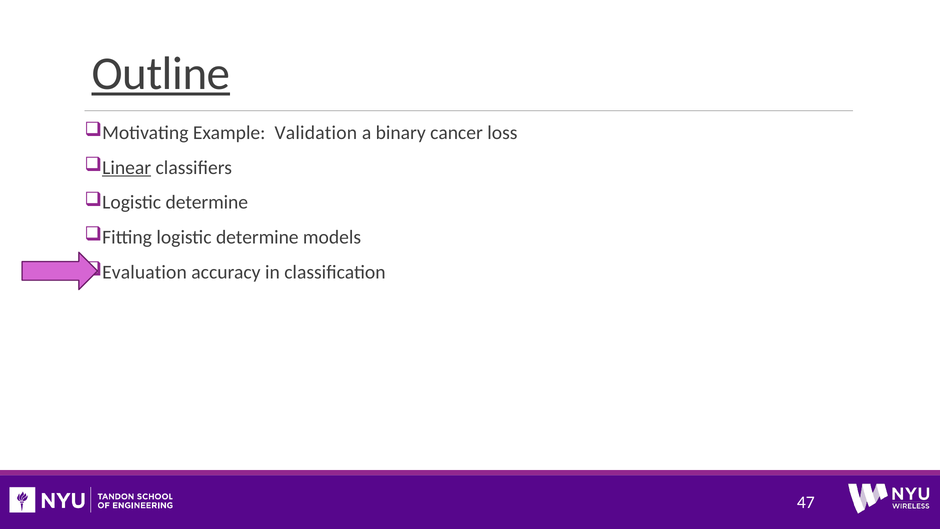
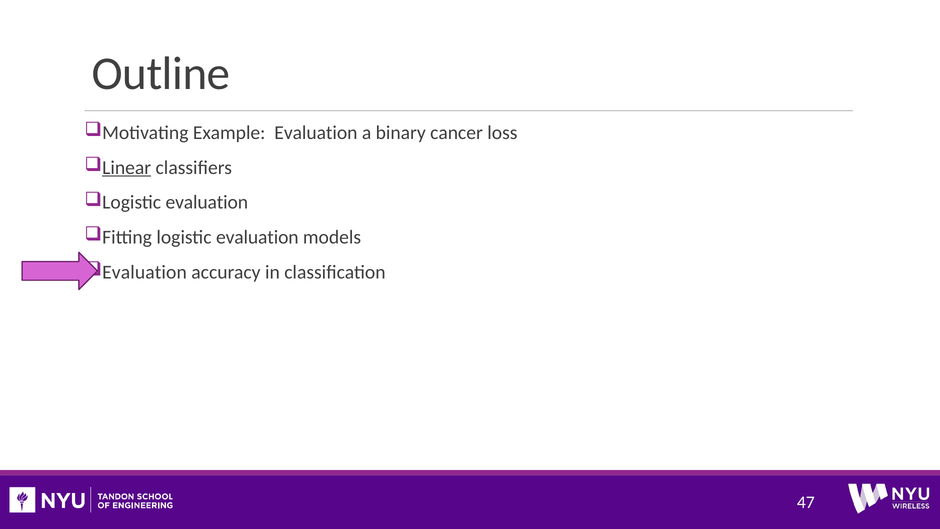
Outline underline: present -> none
Example Validation: Validation -> Evaluation
determine at (207, 202): determine -> evaluation
Fitting logistic determine: determine -> evaluation
